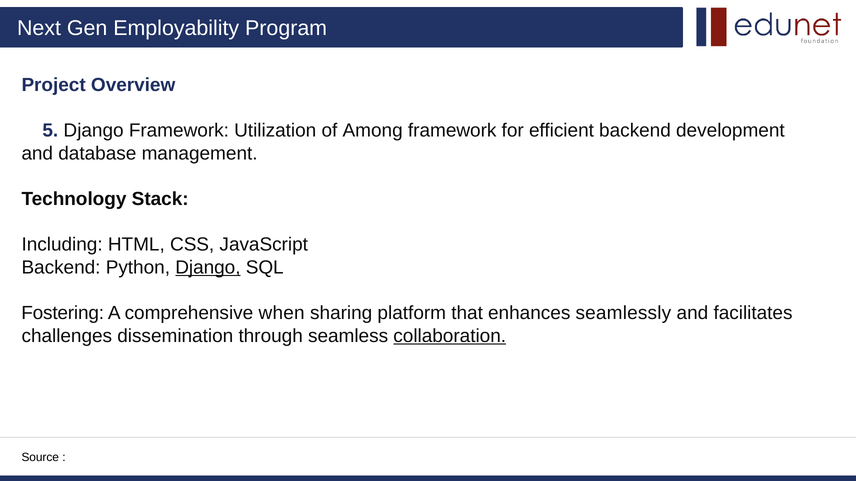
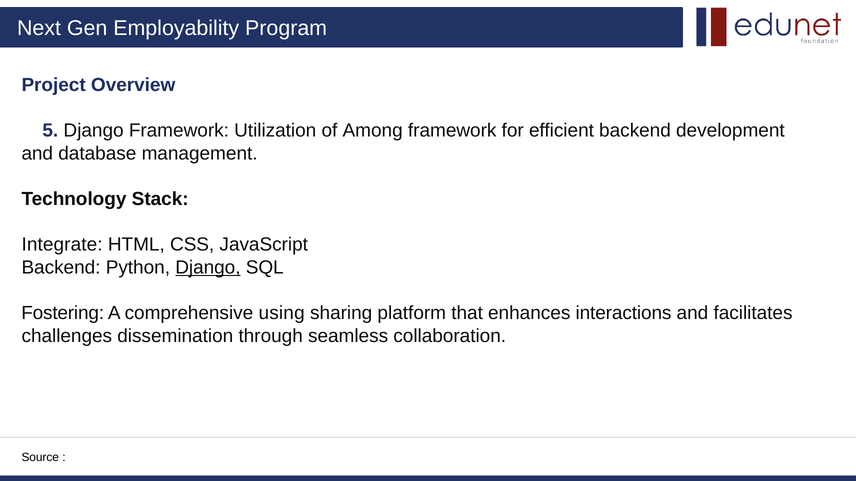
Including: Including -> Integrate
when: when -> using
seamlessly: seamlessly -> interactions
collaboration underline: present -> none
